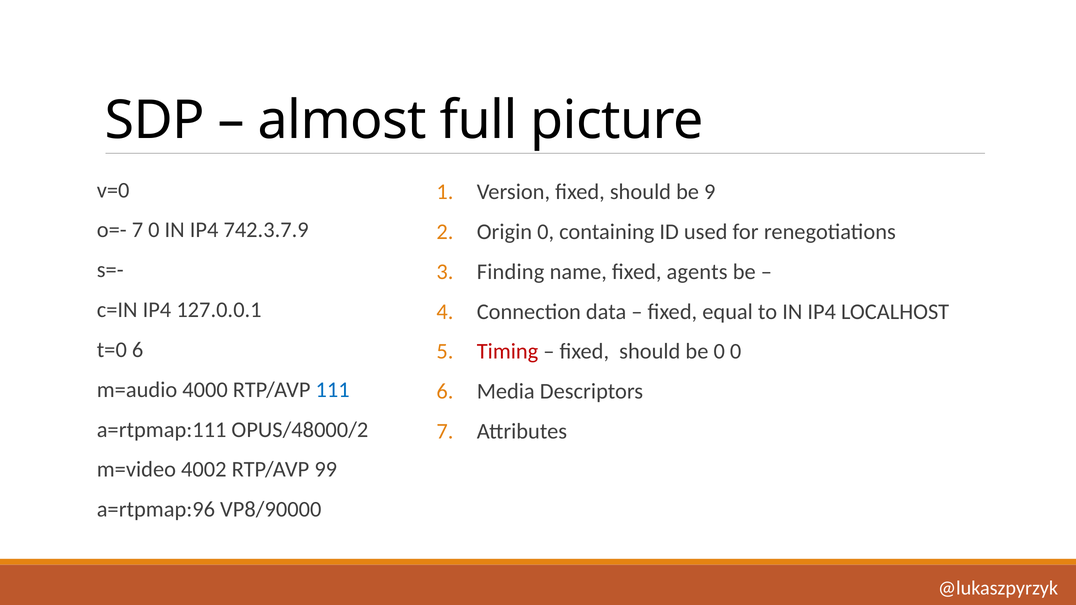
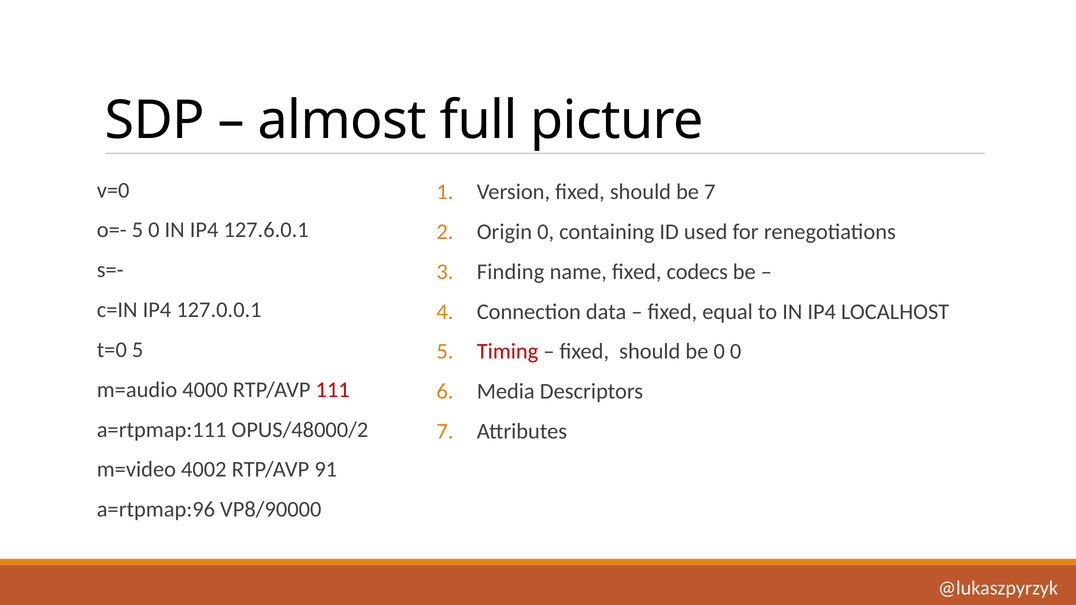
be 9: 9 -> 7
o=- 7: 7 -> 5
742.3.7.9: 742.3.7.9 -> 127.6.0.1
agents: agents -> codecs
t=0 6: 6 -> 5
111 colour: blue -> red
99: 99 -> 91
